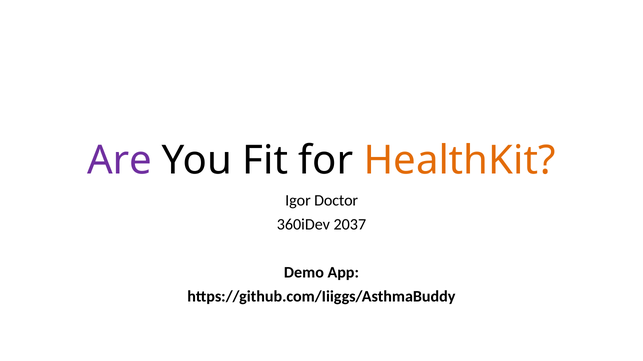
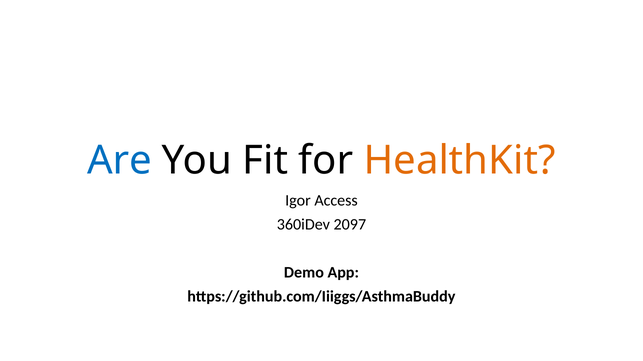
Are colour: purple -> blue
Doctor: Doctor -> Access
2037: 2037 -> 2097
